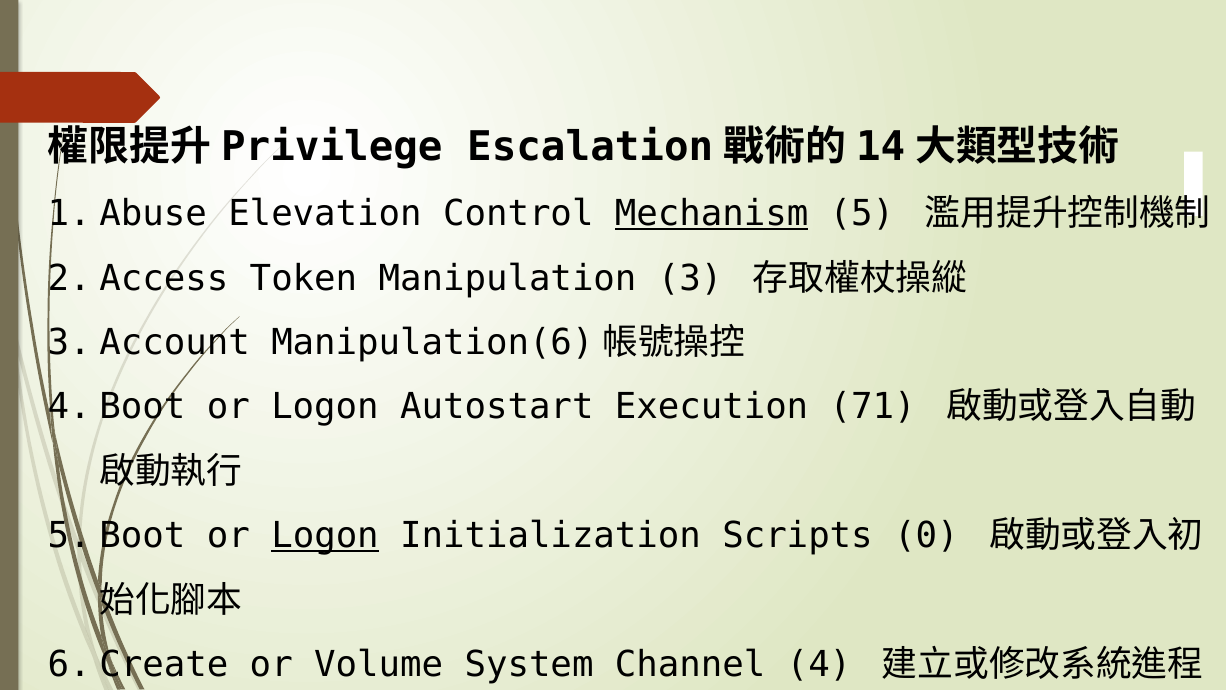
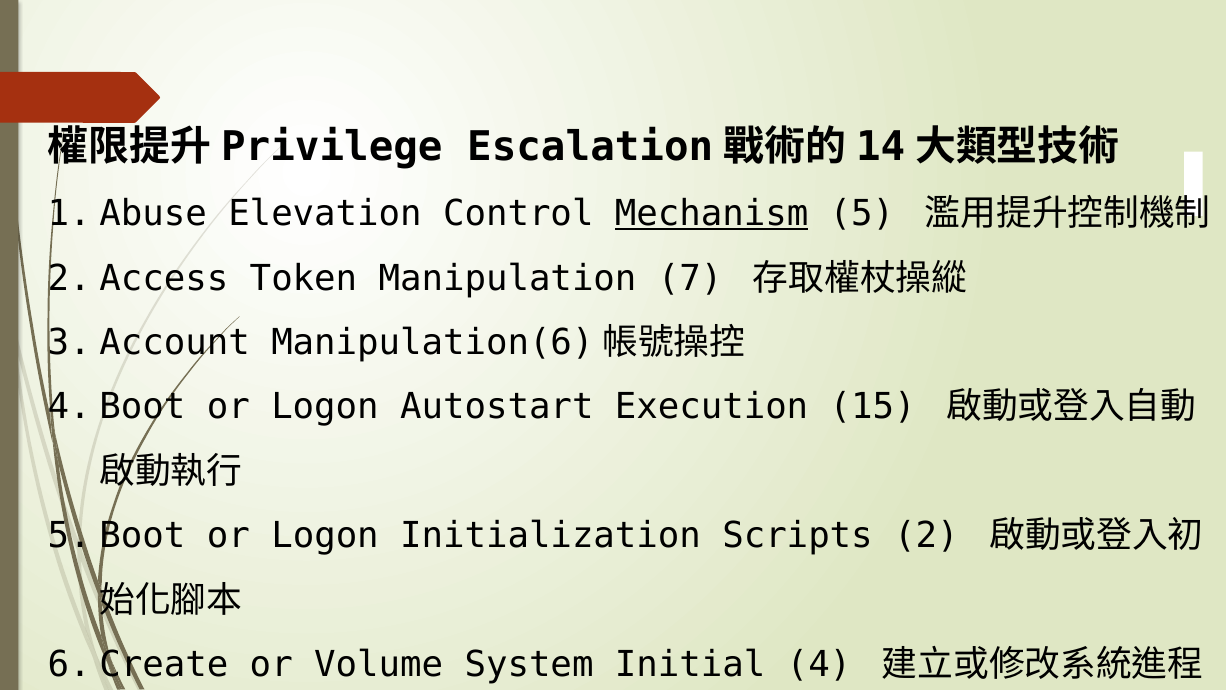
3: 3 -> 7
71: 71 -> 15
Logon at (325, 536) underline: present -> none
Scripts 0: 0 -> 2
Channel: Channel -> Initial
